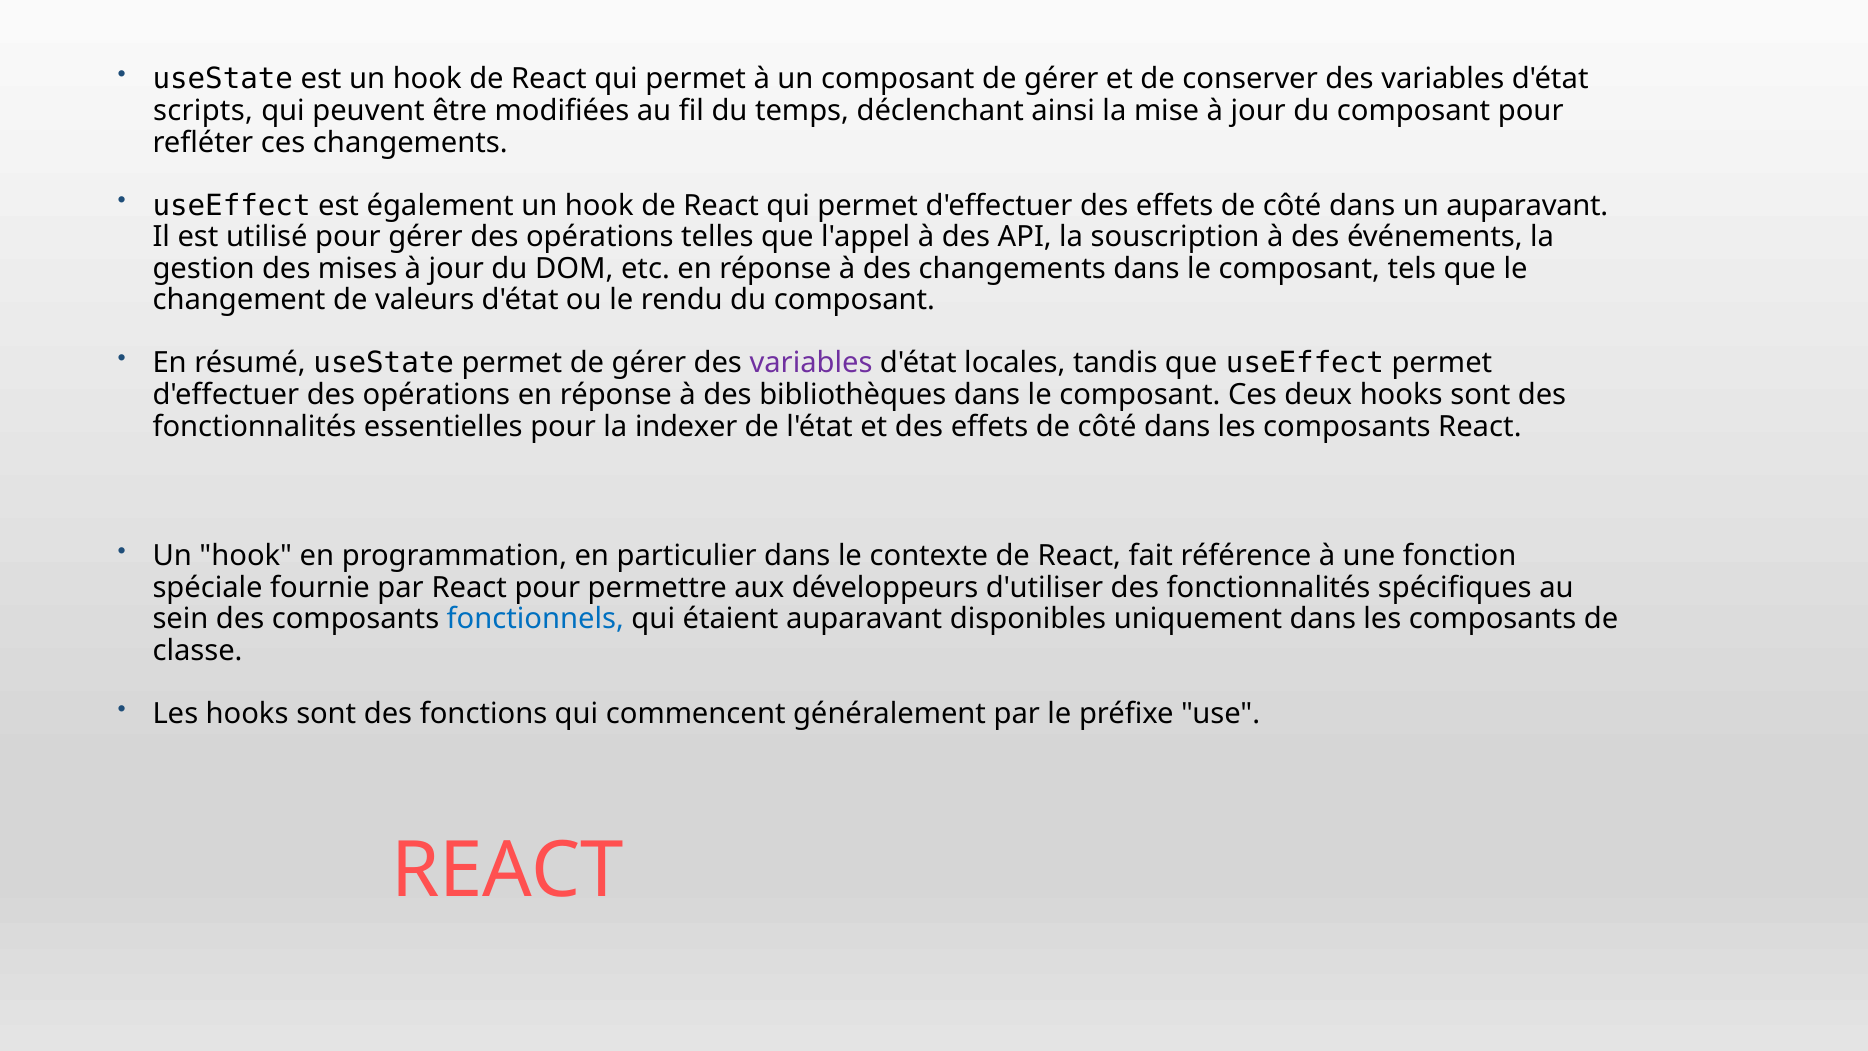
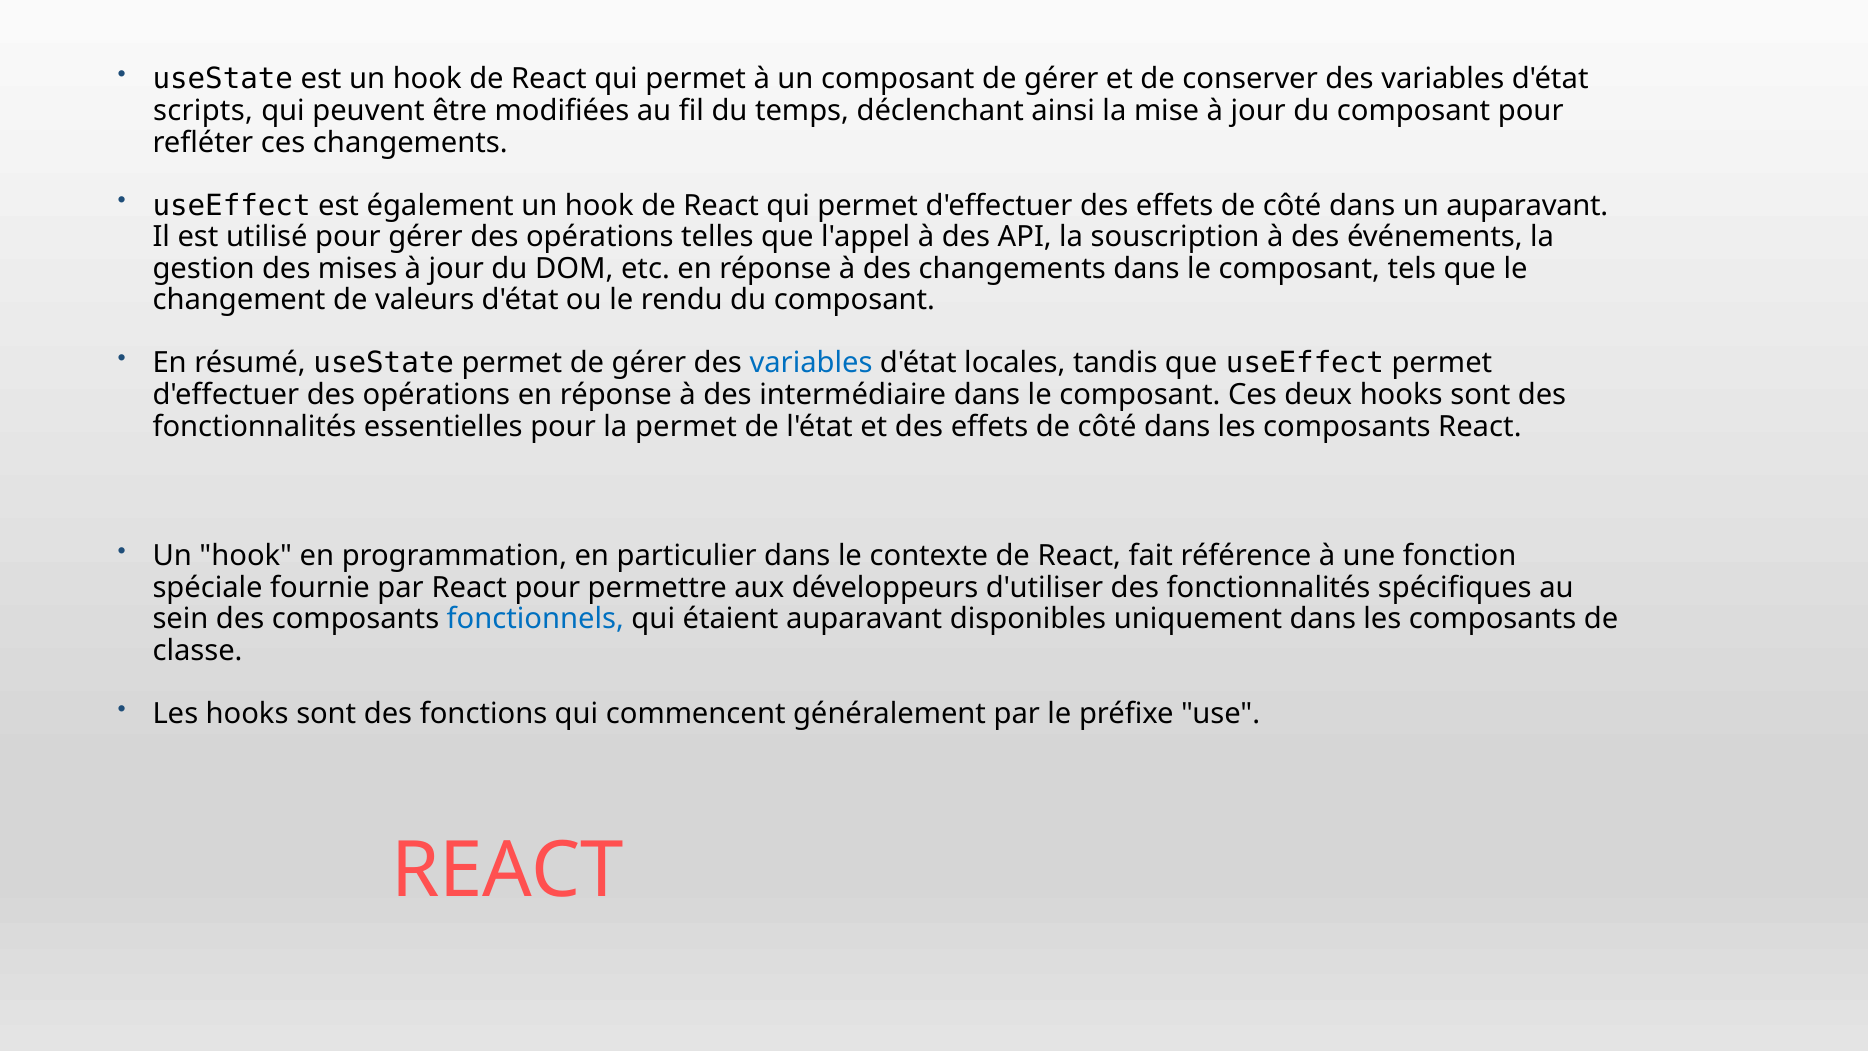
variables at (811, 363) colour: purple -> blue
bibliothèques: bibliothèques -> intermédiaire
la indexer: indexer -> permet
